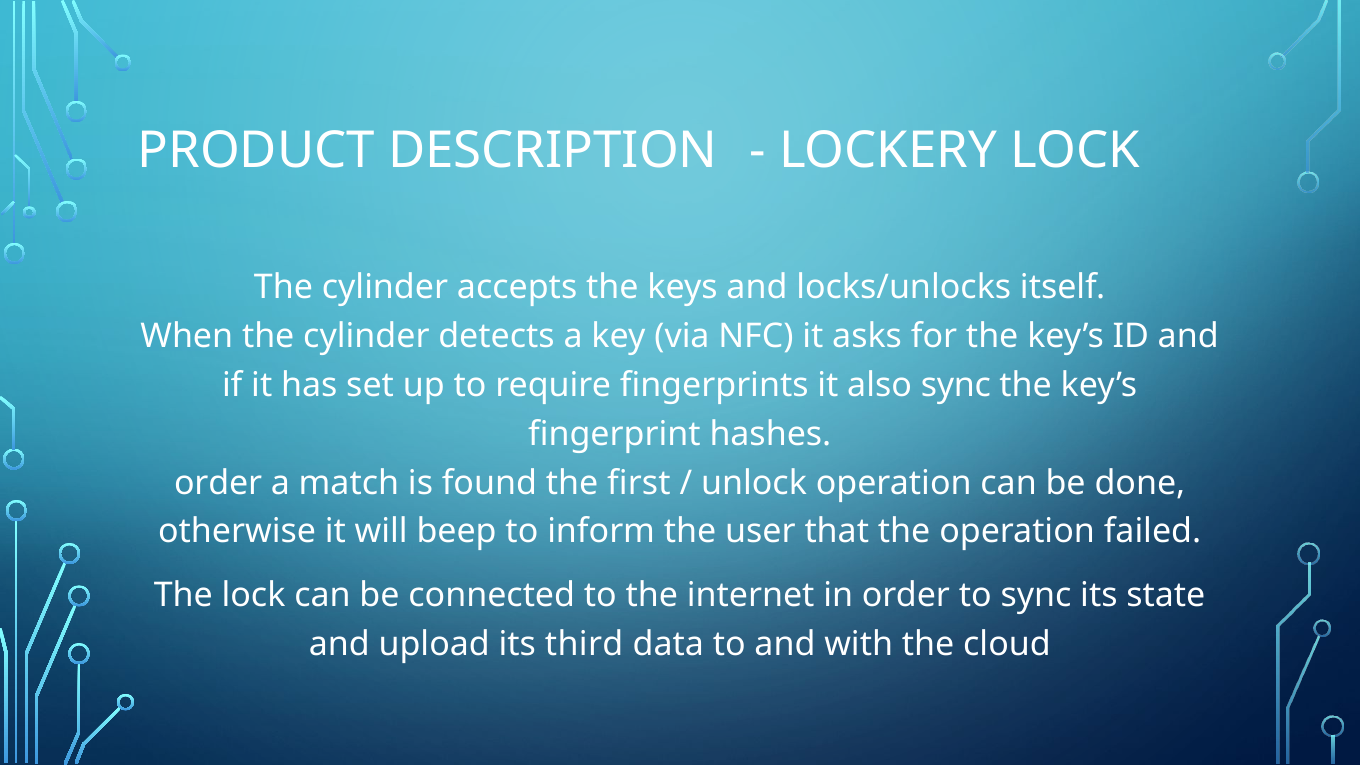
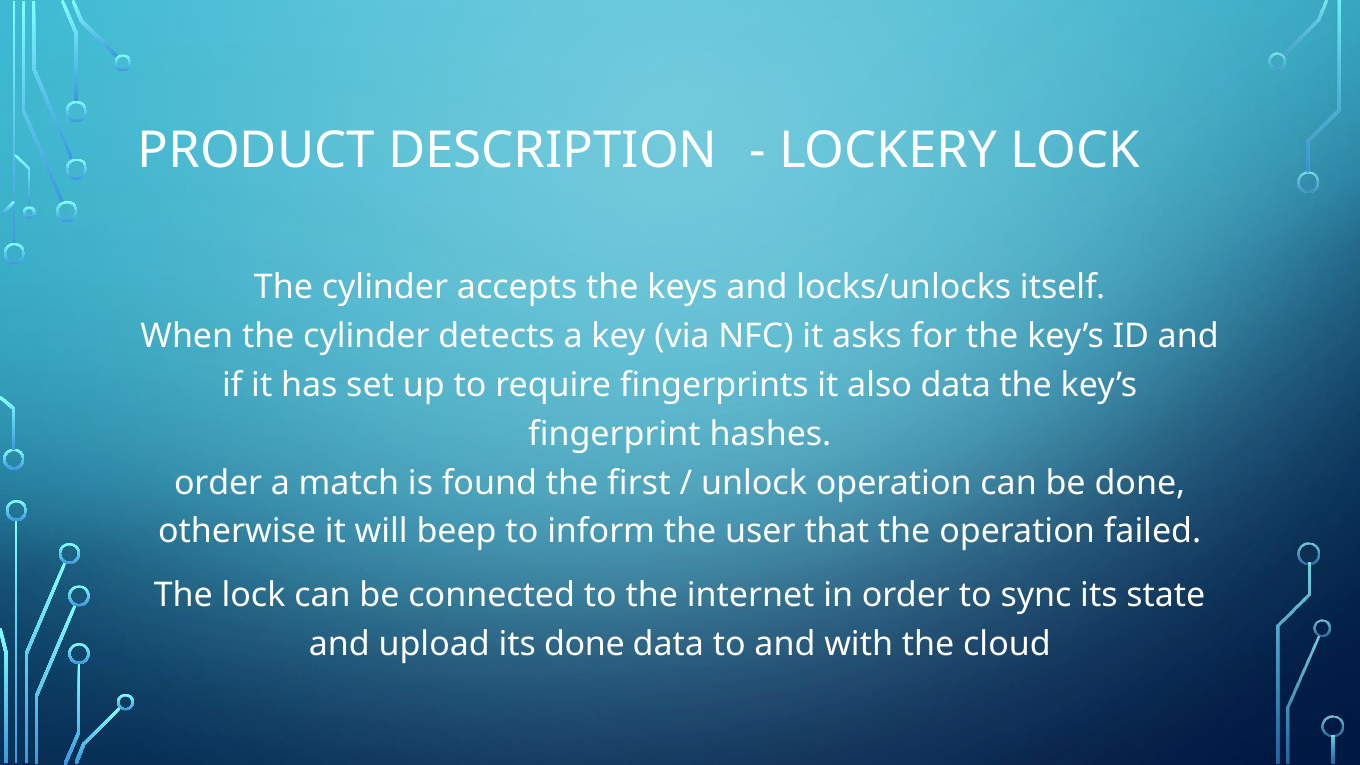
also sync: sync -> data
its third: third -> done
